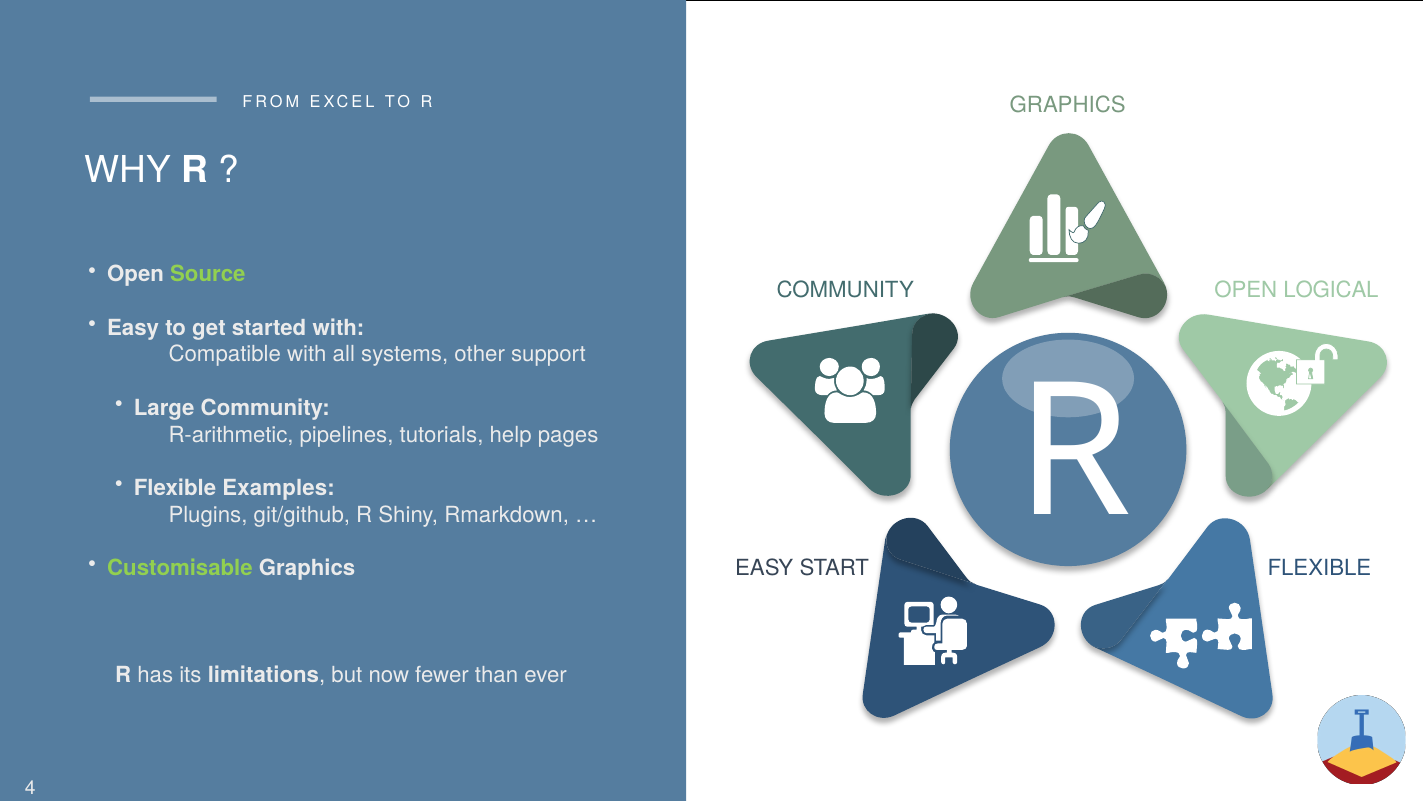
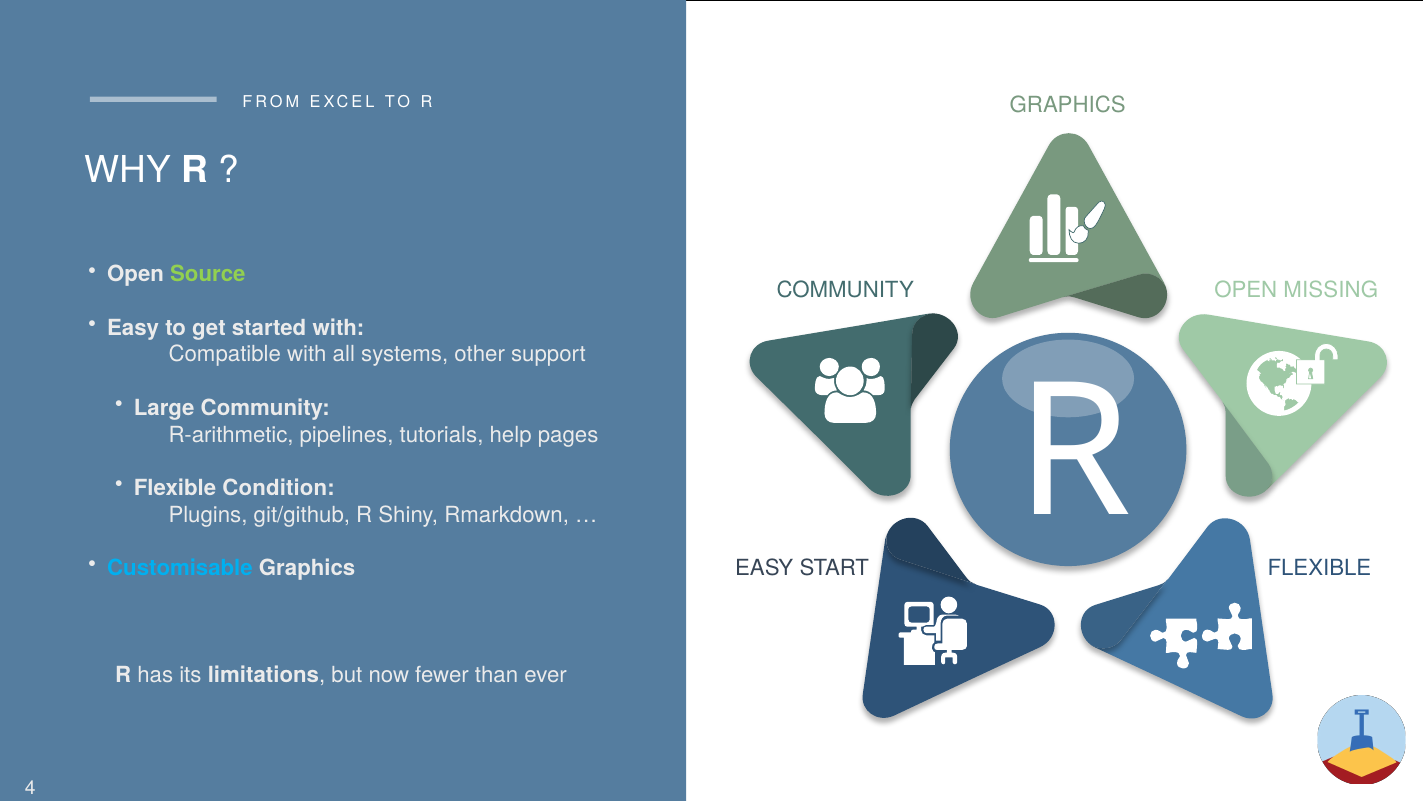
LOGICAL: LOGICAL -> MISSING
Examples: Examples -> Condition
Customisable colour: light green -> light blue
